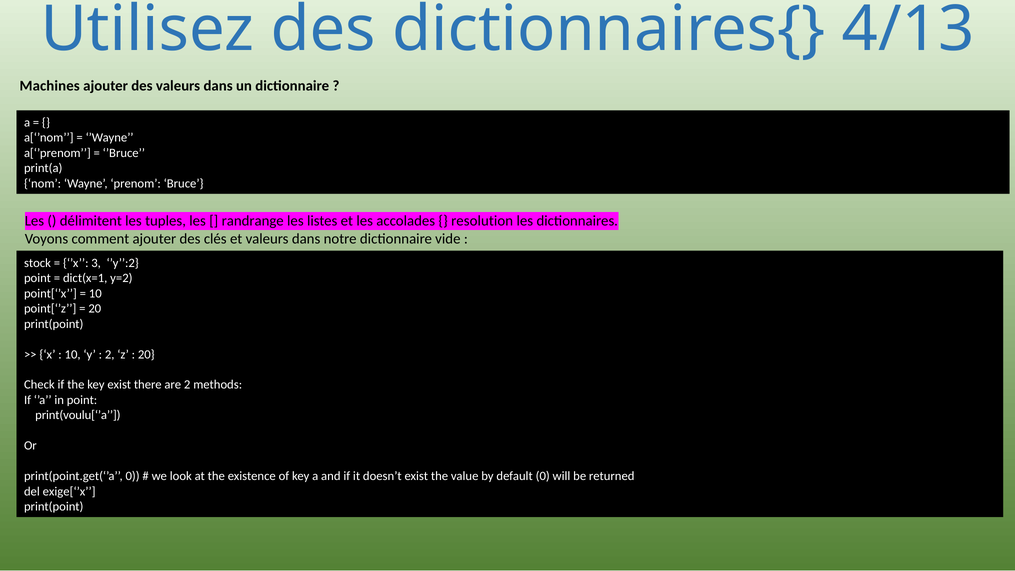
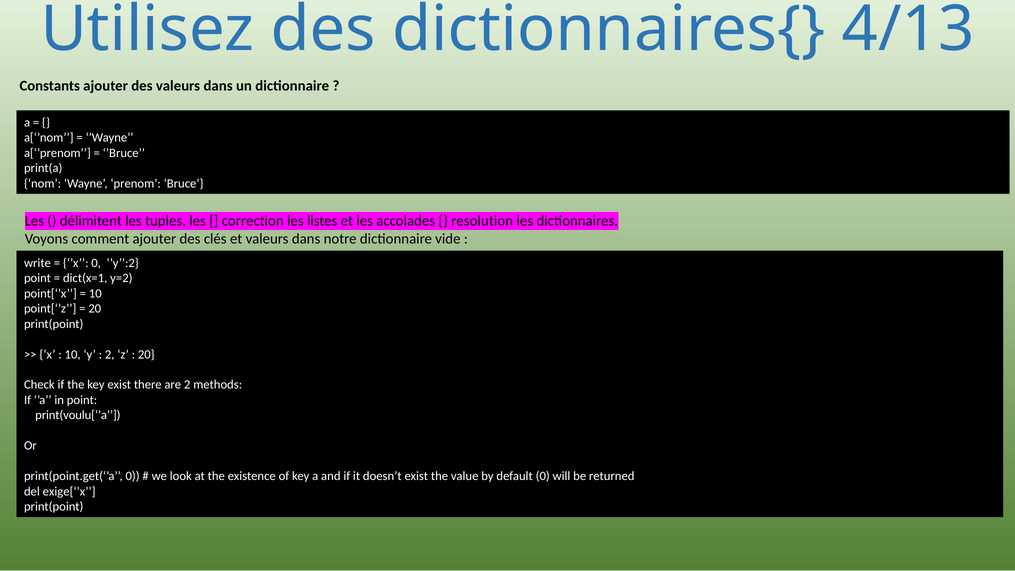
Machines: Machines -> Constants
randrange: randrange -> correction
stock: stock -> write
’x 3: 3 -> 0
